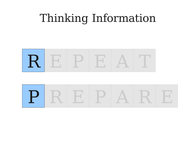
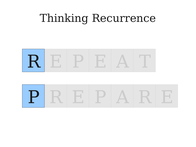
Information: Information -> Recurrence
